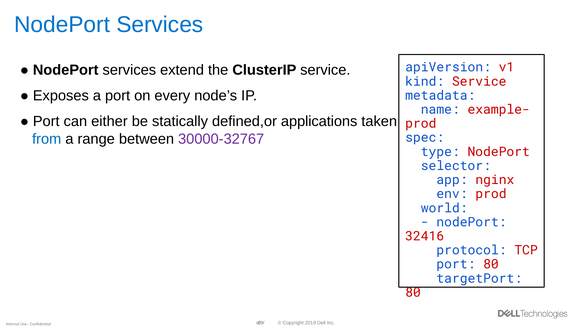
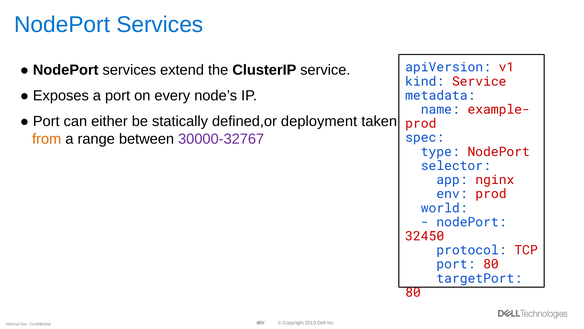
applications: applications -> deployment
from colour: blue -> orange
32416: 32416 -> 32450
